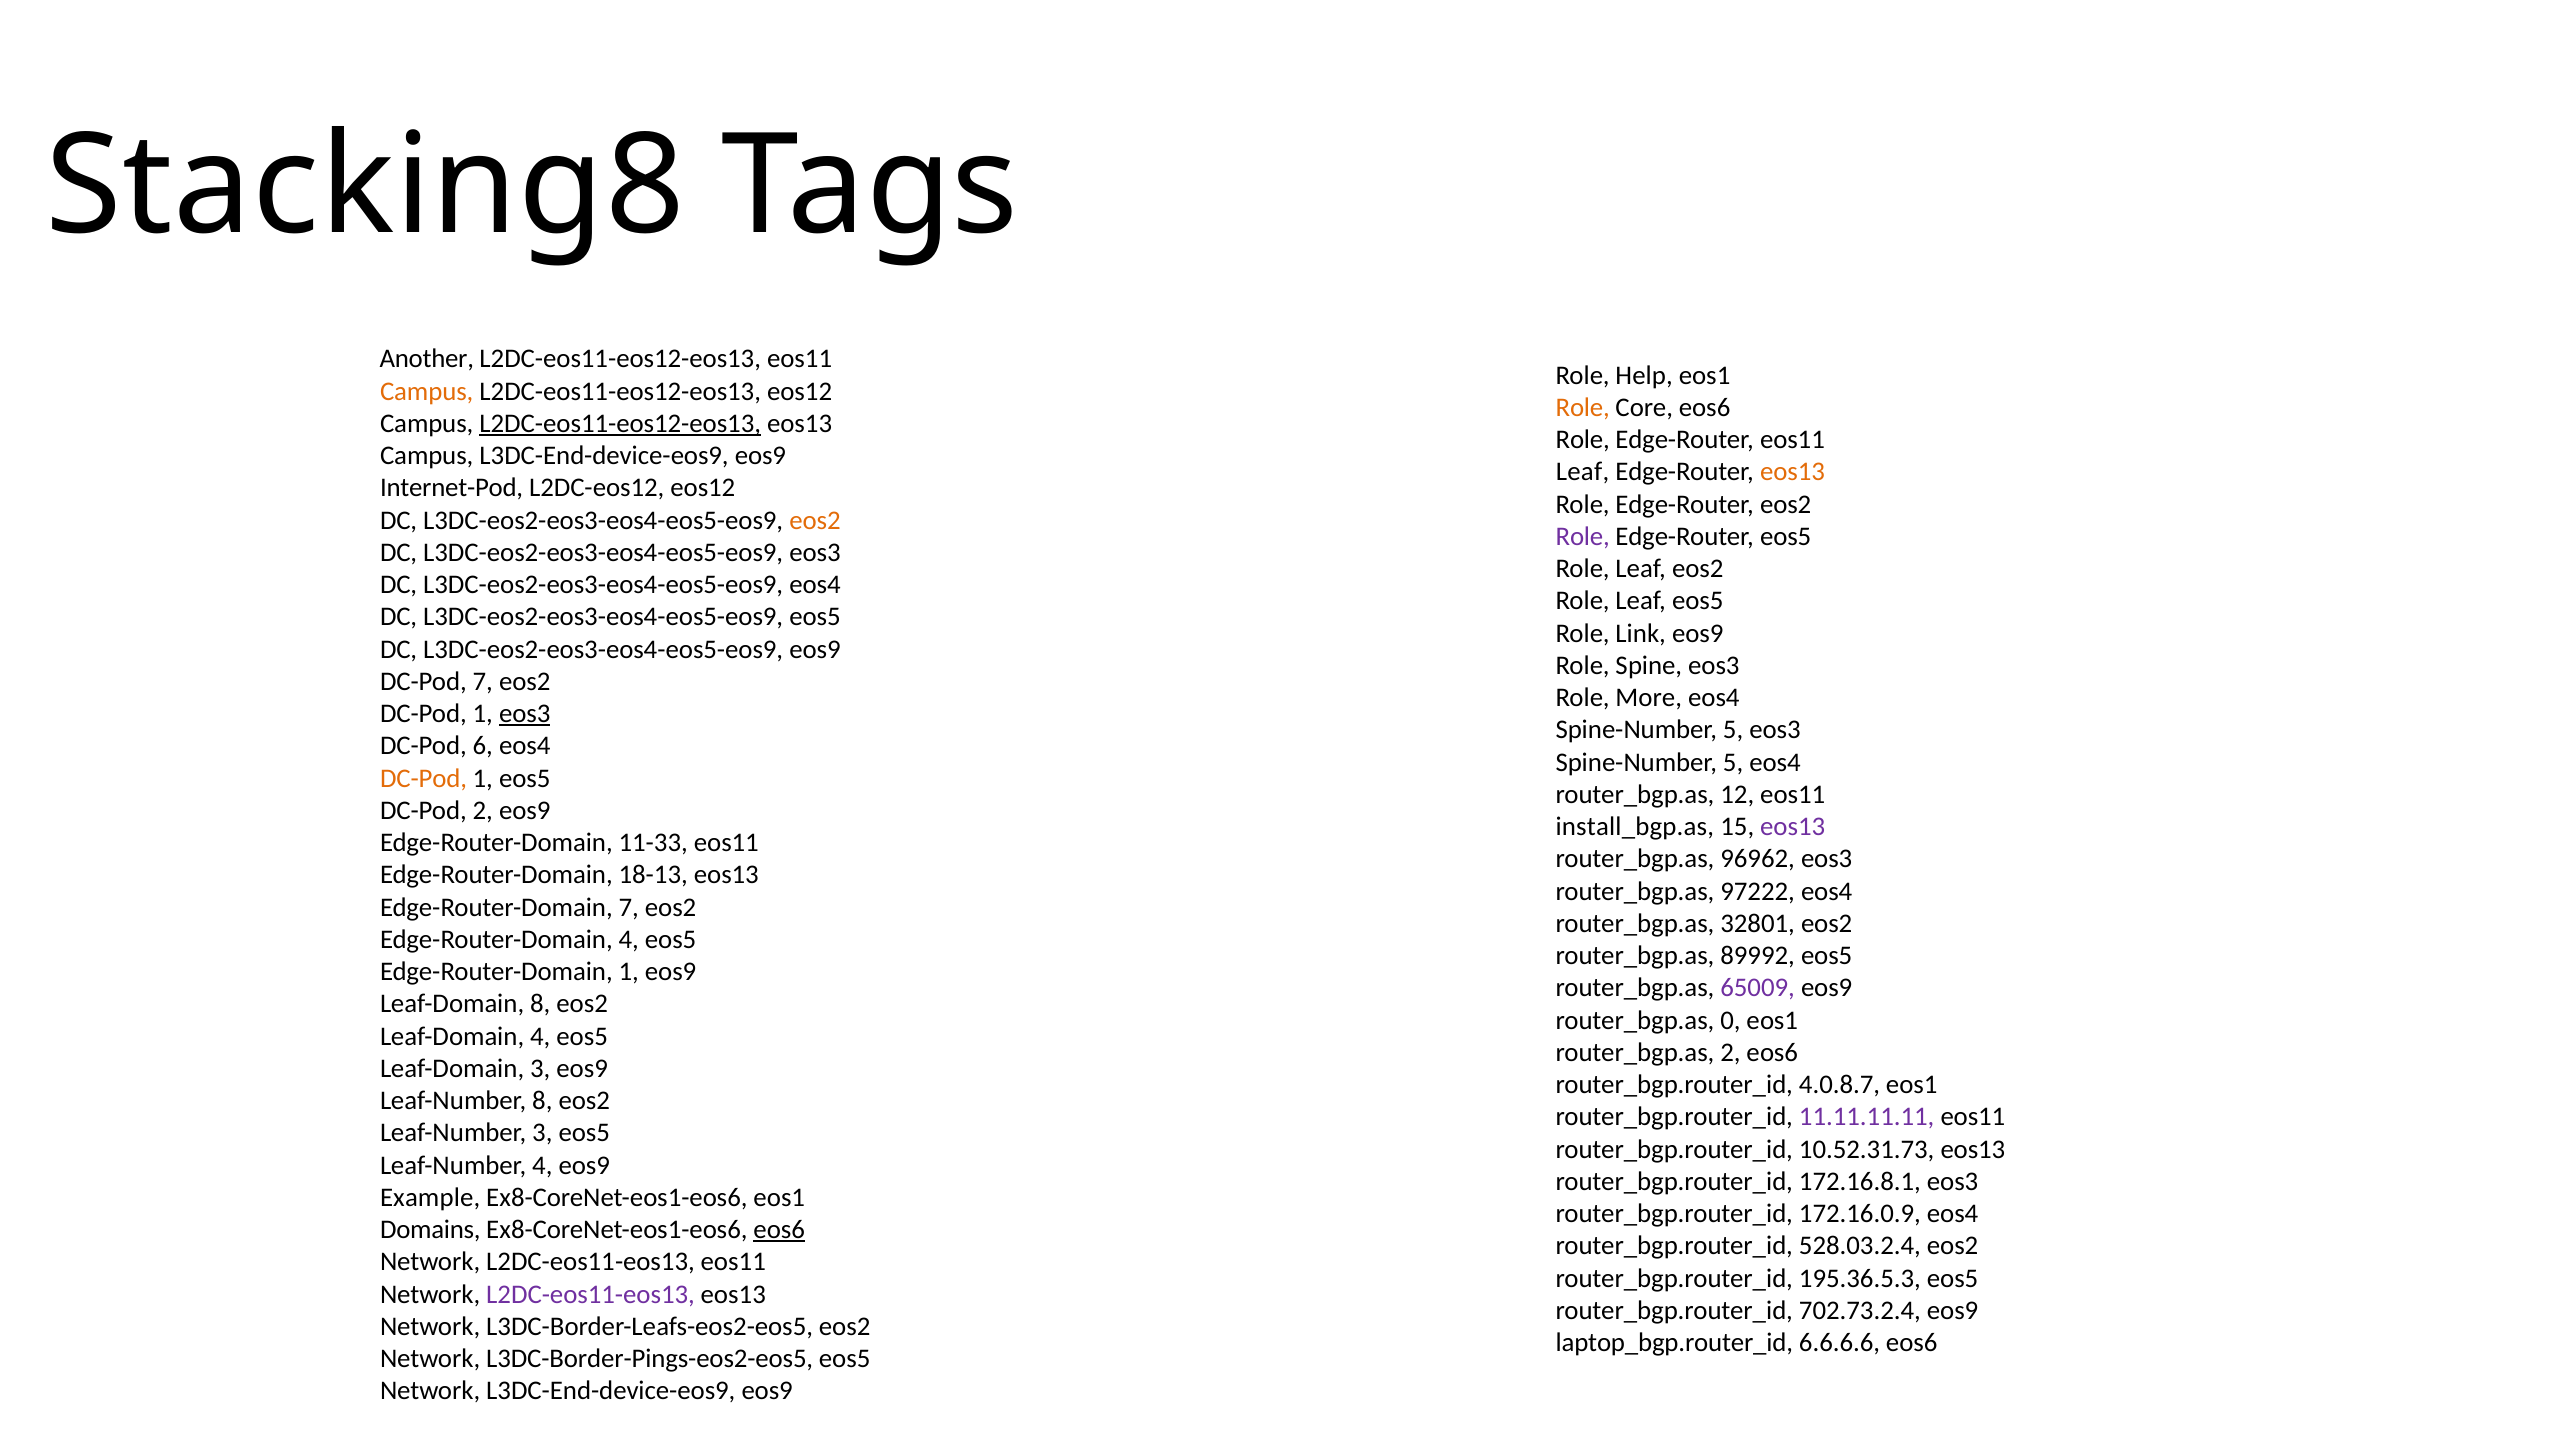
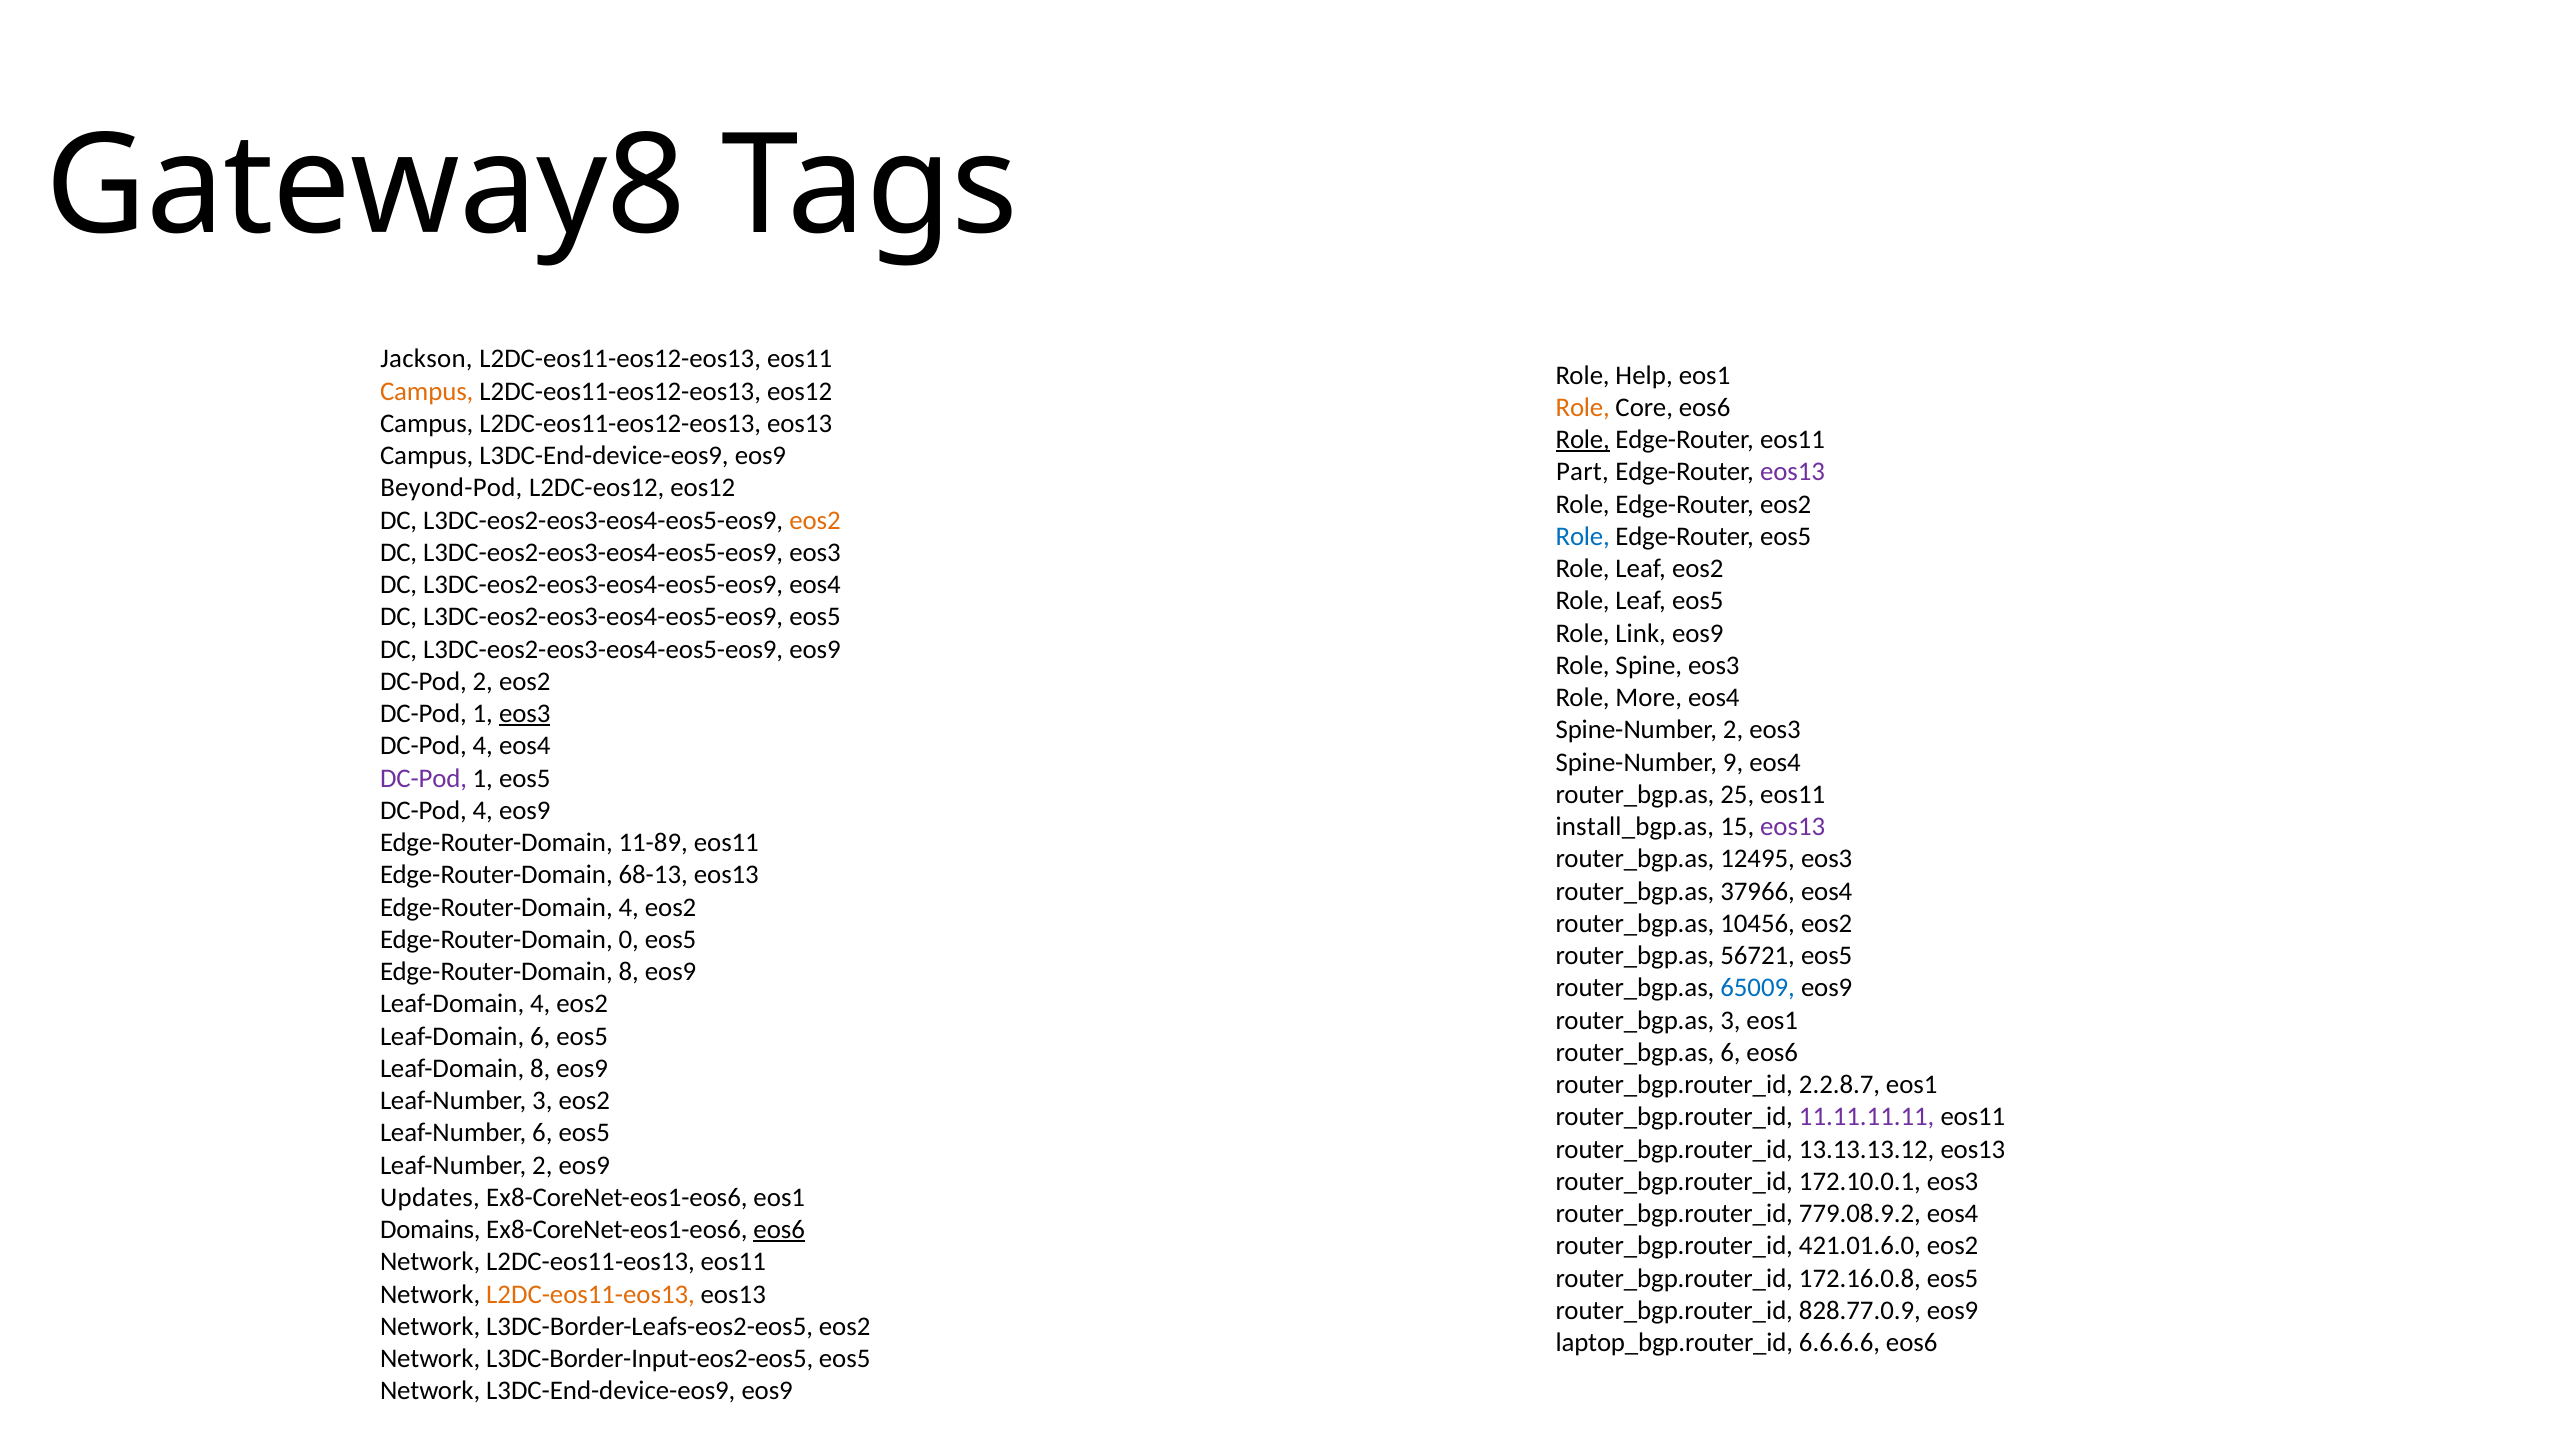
Stacking8: Stacking8 -> Gateway8
Another: Another -> Jackson
L2DC-eos11-eos12-eos13 at (620, 423) underline: present -> none
Role at (1583, 440) underline: none -> present
Leaf at (1582, 472): Leaf -> Part
eos13 at (1792, 472) colour: orange -> purple
Internet-Pod: Internet-Pod -> Beyond-Pod
Role at (1583, 536) colour: purple -> blue
DC-Pod 7: 7 -> 2
5 at (1733, 730): 5 -> 2
6 at (483, 746): 6 -> 4
5 at (1733, 762): 5 -> 9
DC-Pod at (423, 778) colour: orange -> purple
12: 12 -> 25
2 at (483, 810): 2 -> 4
11-33: 11-33 -> 11-89
96962: 96962 -> 12495
18-13: 18-13 -> 68-13
97222: 97222 -> 37966
Edge-Router-Domain 7: 7 -> 4
32801: 32801 -> 10456
Edge-Router-Domain 4: 4 -> 0
89992: 89992 -> 56721
Edge-Router-Domain 1: 1 -> 8
65009 colour: purple -> blue
Leaf-Domain 8: 8 -> 4
router_bgp.as 0: 0 -> 3
Leaf-Domain 4: 4 -> 6
router_bgp.as 2: 2 -> 6
Leaf-Domain 3: 3 -> 8
4.0.8.7: 4.0.8.7 -> 2.2.8.7
Leaf-Number 8: 8 -> 3
Leaf-Number 3: 3 -> 6
10.52.31.73: 10.52.31.73 -> 13.13.13.12
Leaf-Number 4: 4 -> 2
172.16.8.1: 172.16.8.1 -> 172.10.0.1
Example: Example -> Updates
172.16.0.9: 172.16.0.9 -> 779.08.9.2
528.03.2.4: 528.03.2.4 -> 421.01.6.0
195.36.5.3: 195.36.5.3 -> 172.16.0.8
L2DC-eos11-eos13 at (591, 1294) colour: purple -> orange
702.73.2.4: 702.73.2.4 -> 828.77.0.9
L3DC-Border-Pings-eos2-eos5: L3DC-Border-Pings-eos2-eos5 -> L3DC-Border-Input-eos2-eos5
